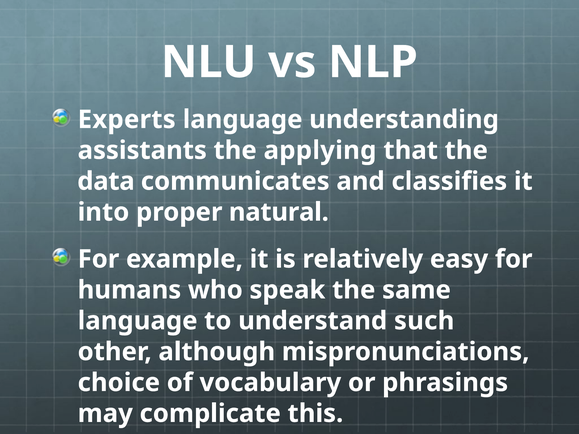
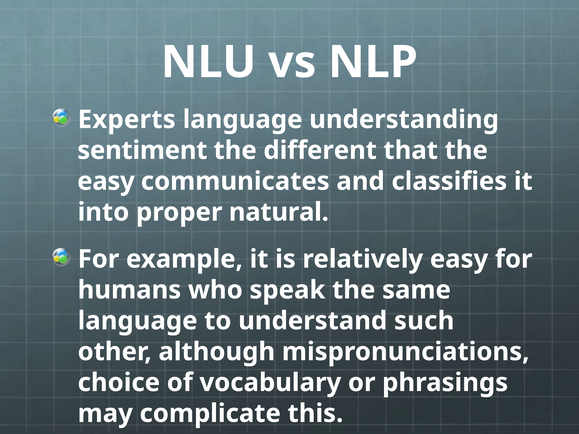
assistants: assistants -> sentiment
applying: applying -> different
data at (106, 181): data -> easy
